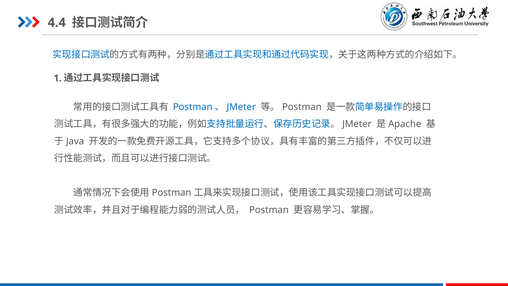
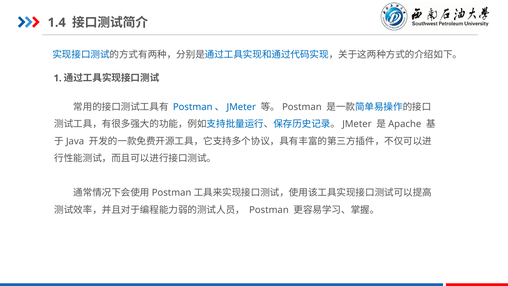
4.4: 4.4 -> 1.4
